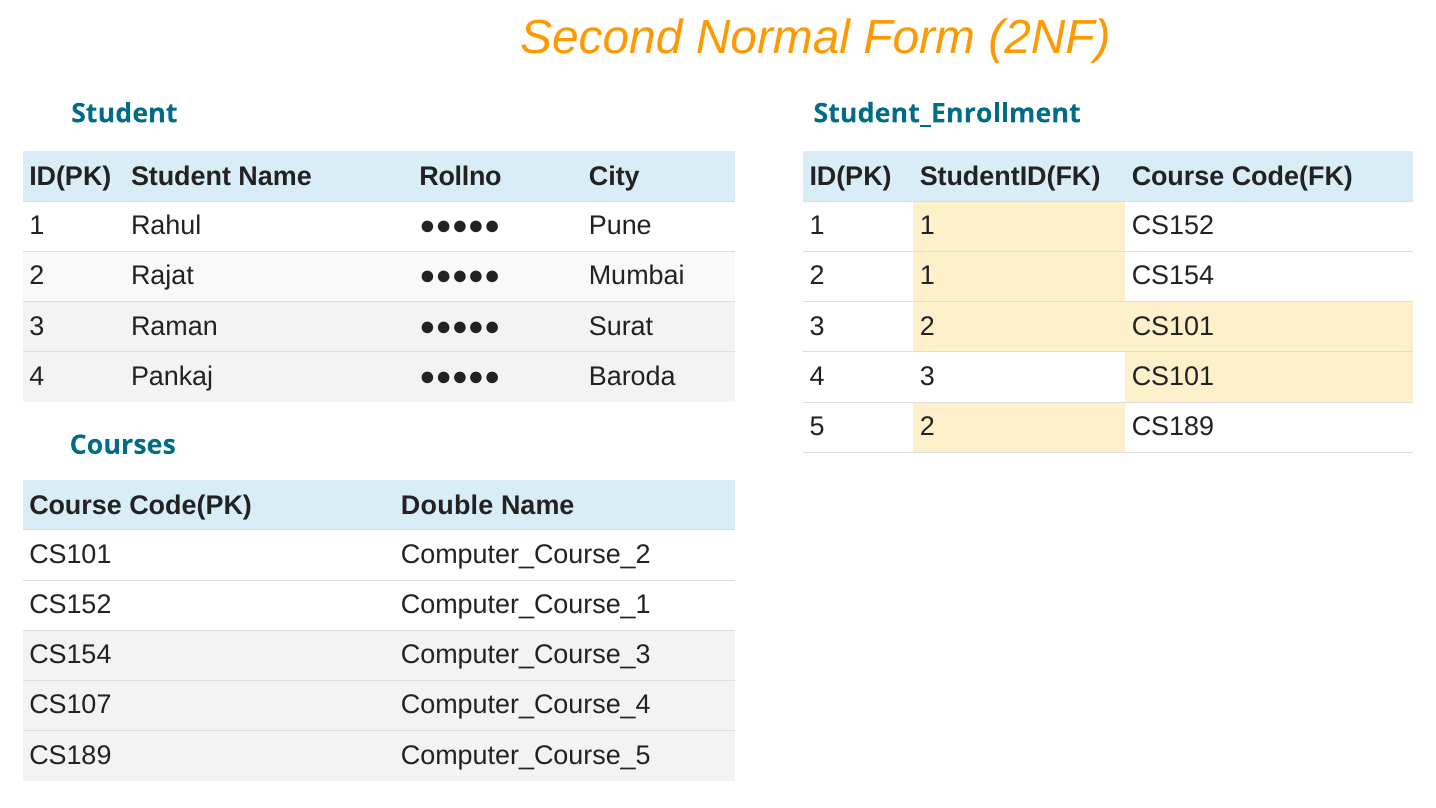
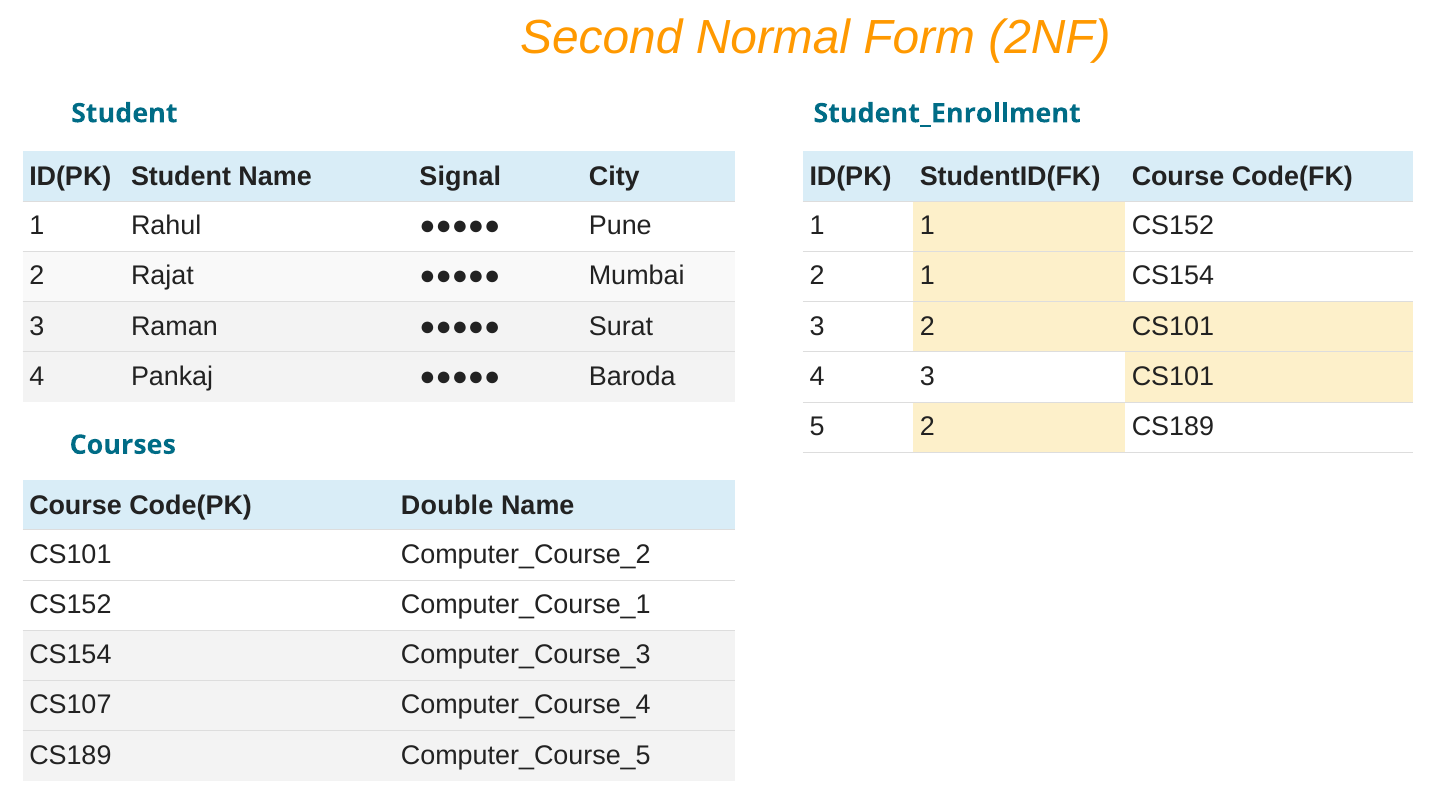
Rollno: Rollno -> Signal
